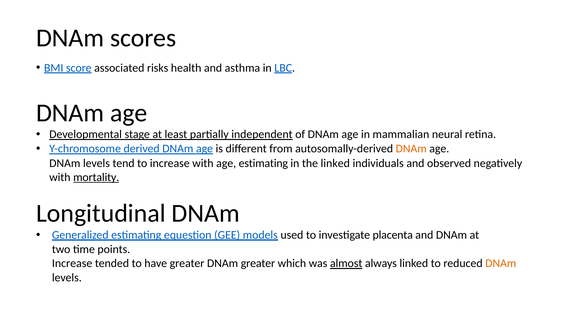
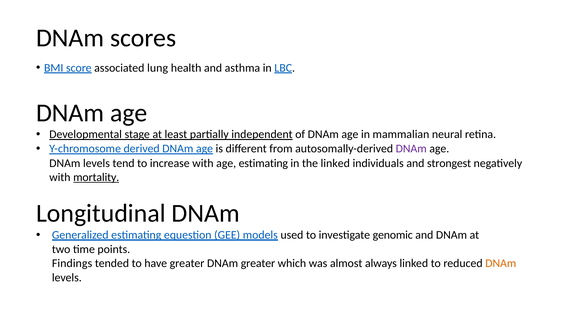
risks: risks -> lung
DNAm at (411, 149) colour: orange -> purple
observed: observed -> strongest
placenta: placenta -> genomic
Increase at (72, 264): Increase -> Findings
almost underline: present -> none
